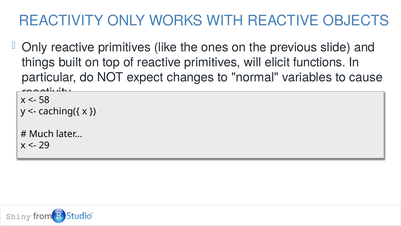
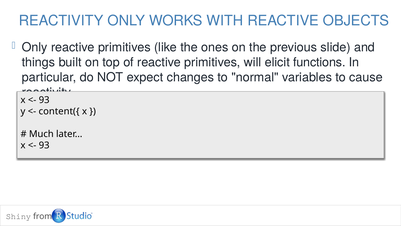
58 at (44, 100): 58 -> 93
caching({: caching({ -> content({
29 at (44, 145): 29 -> 93
